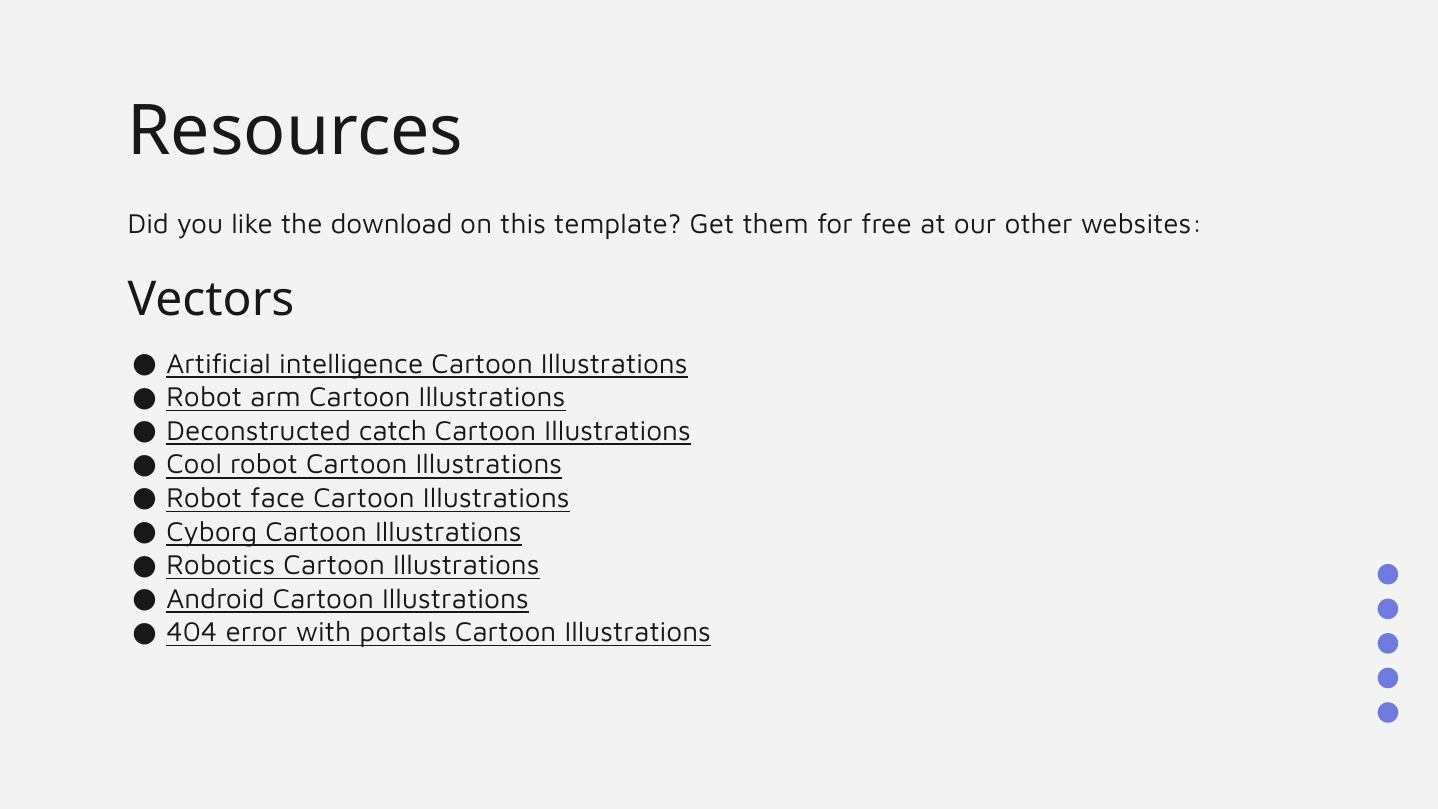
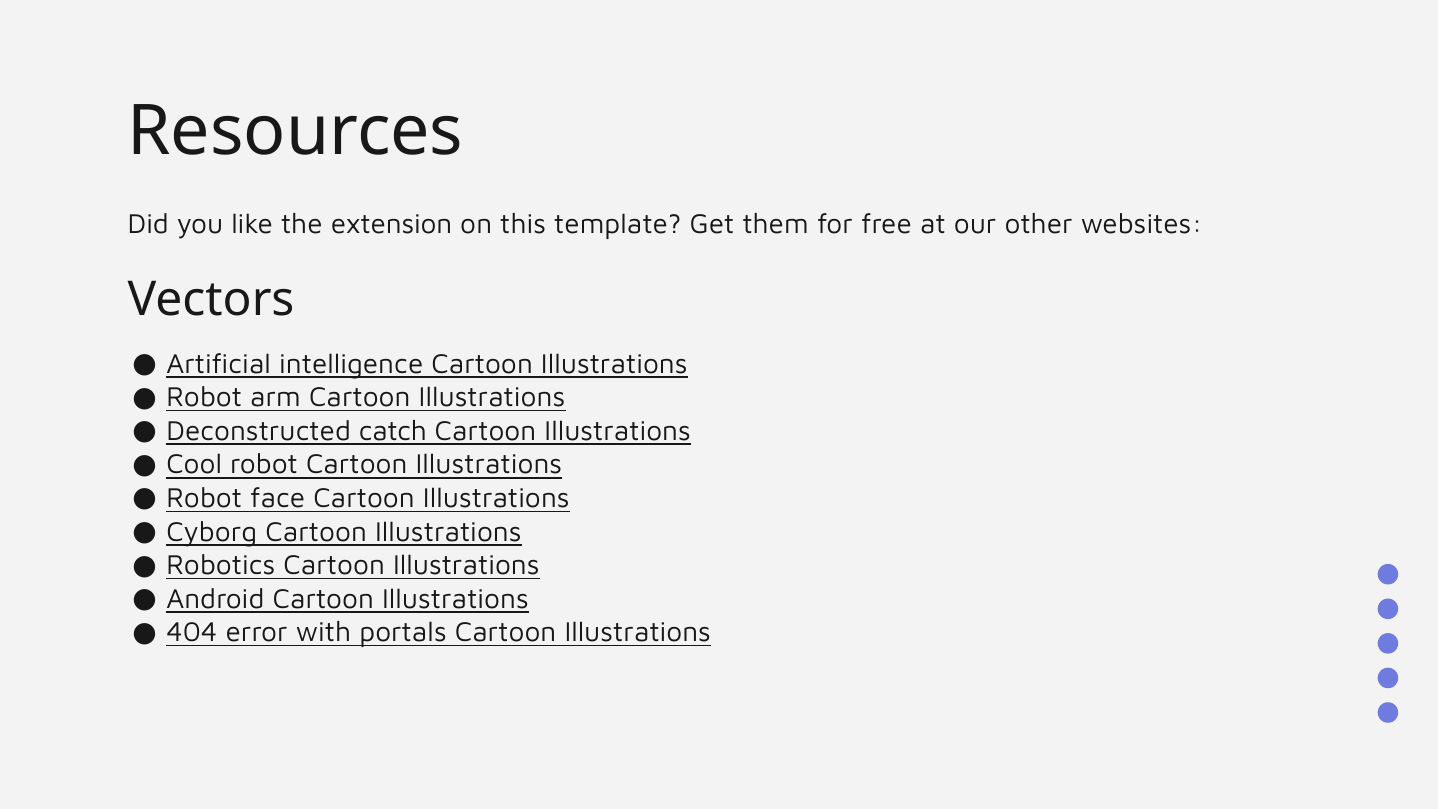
download: download -> extension
